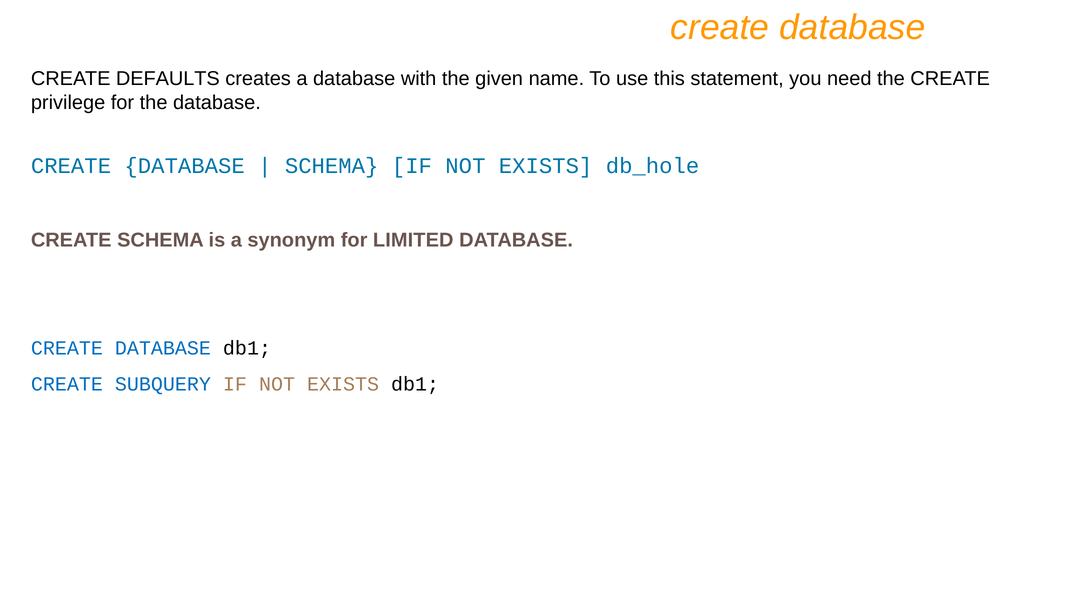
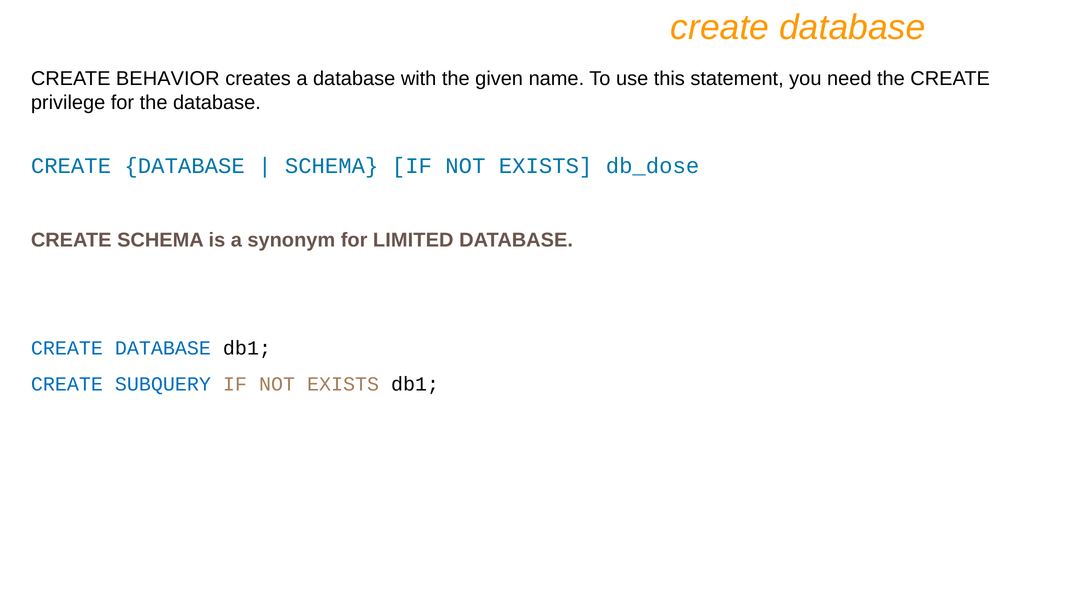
DEFAULTS: DEFAULTS -> BEHAVIOR
db_hole: db_hole -> db_dose
